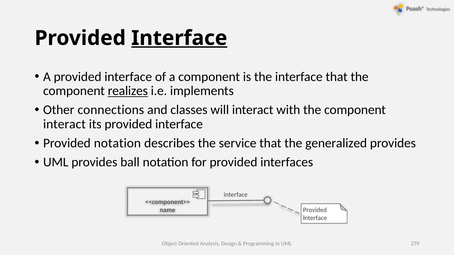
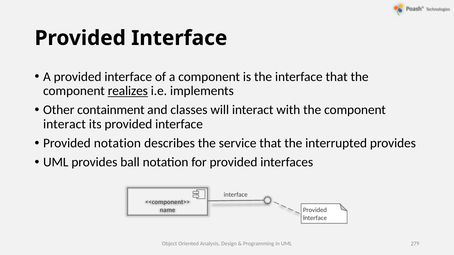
Interface at (179, 38) underline: present -> none
connections: connections -> containment
generalized: generalized -> interrupted
